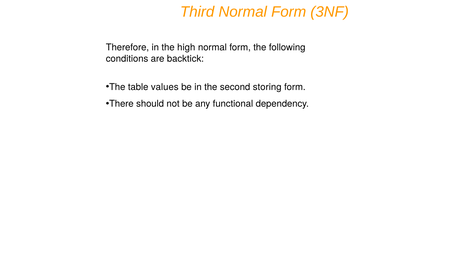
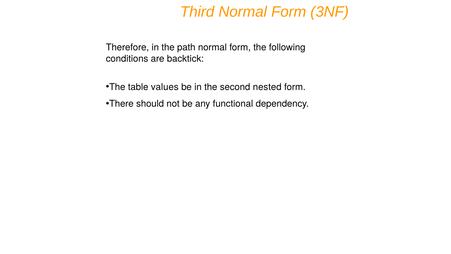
high: high -> path
storing: storing -> nested
